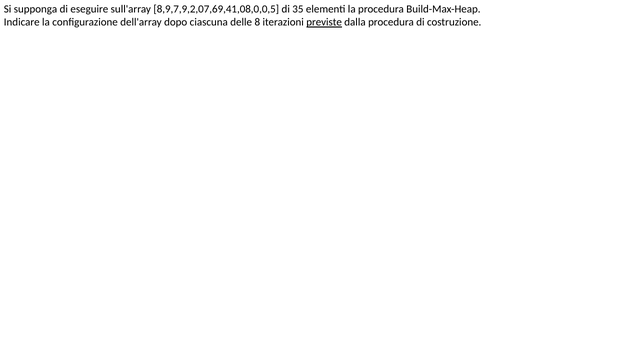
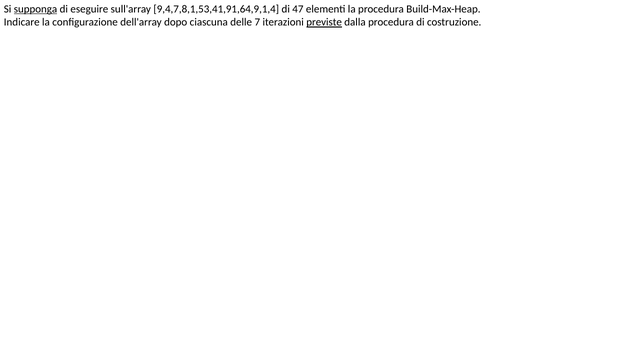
supponga underline: none -> present
8,9,7,9,2,07,69,41,08,0,0,5: 8,9,7,9,2,07,69,41,08,0,0,5 -> 9,4,7,8,1,53,41,91,64,9,1,4
35: 35 -> 47
8: 8 -> 7
